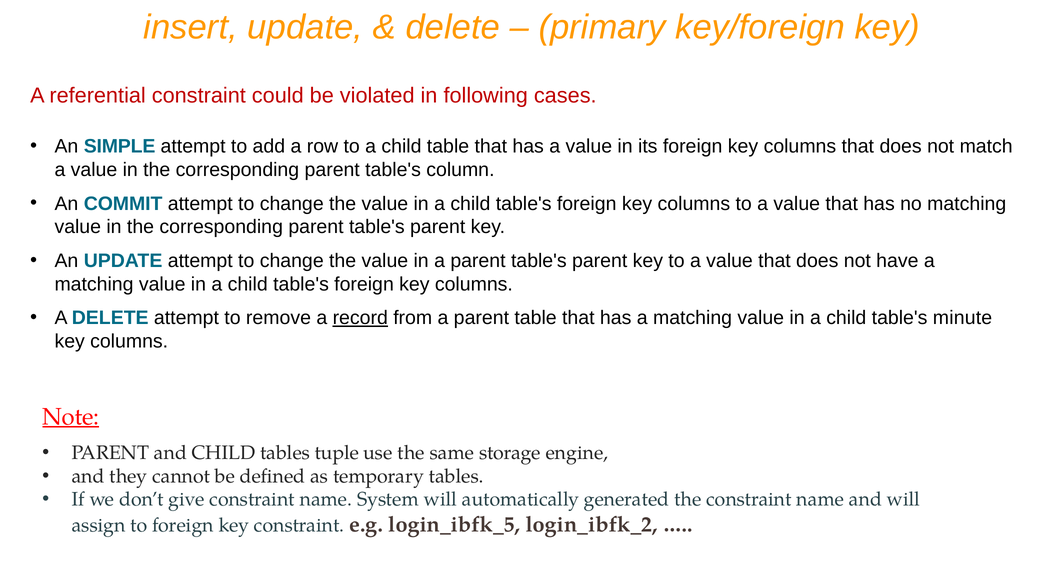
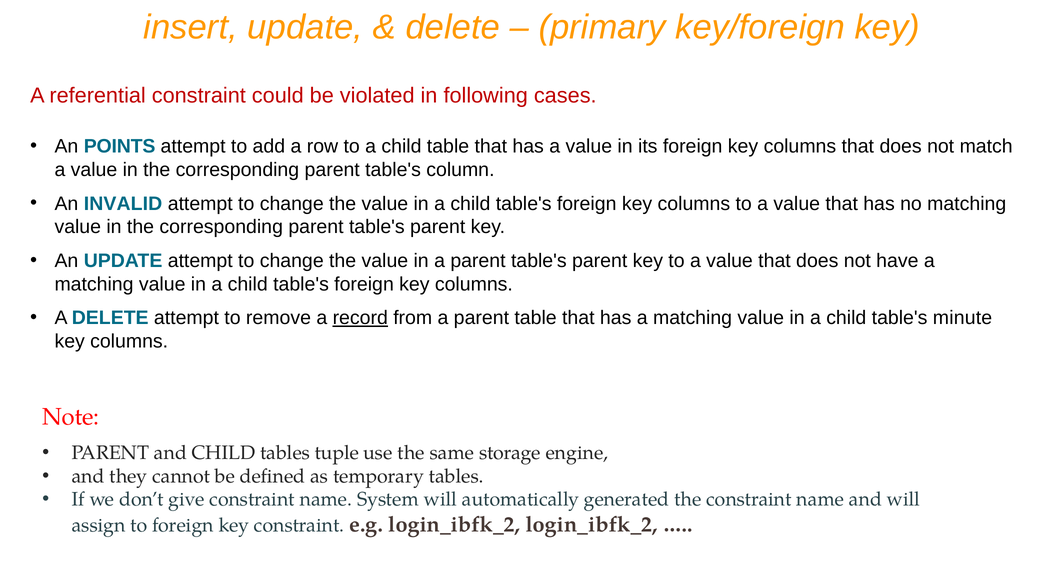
SIMPLE: SIMPLE -> POINTS
COMMIT: COMMIT -> INVALID
Note underline: present -> none
e.g login_ibfk_5: login_ibfk_5 -> login_ibfk_2
